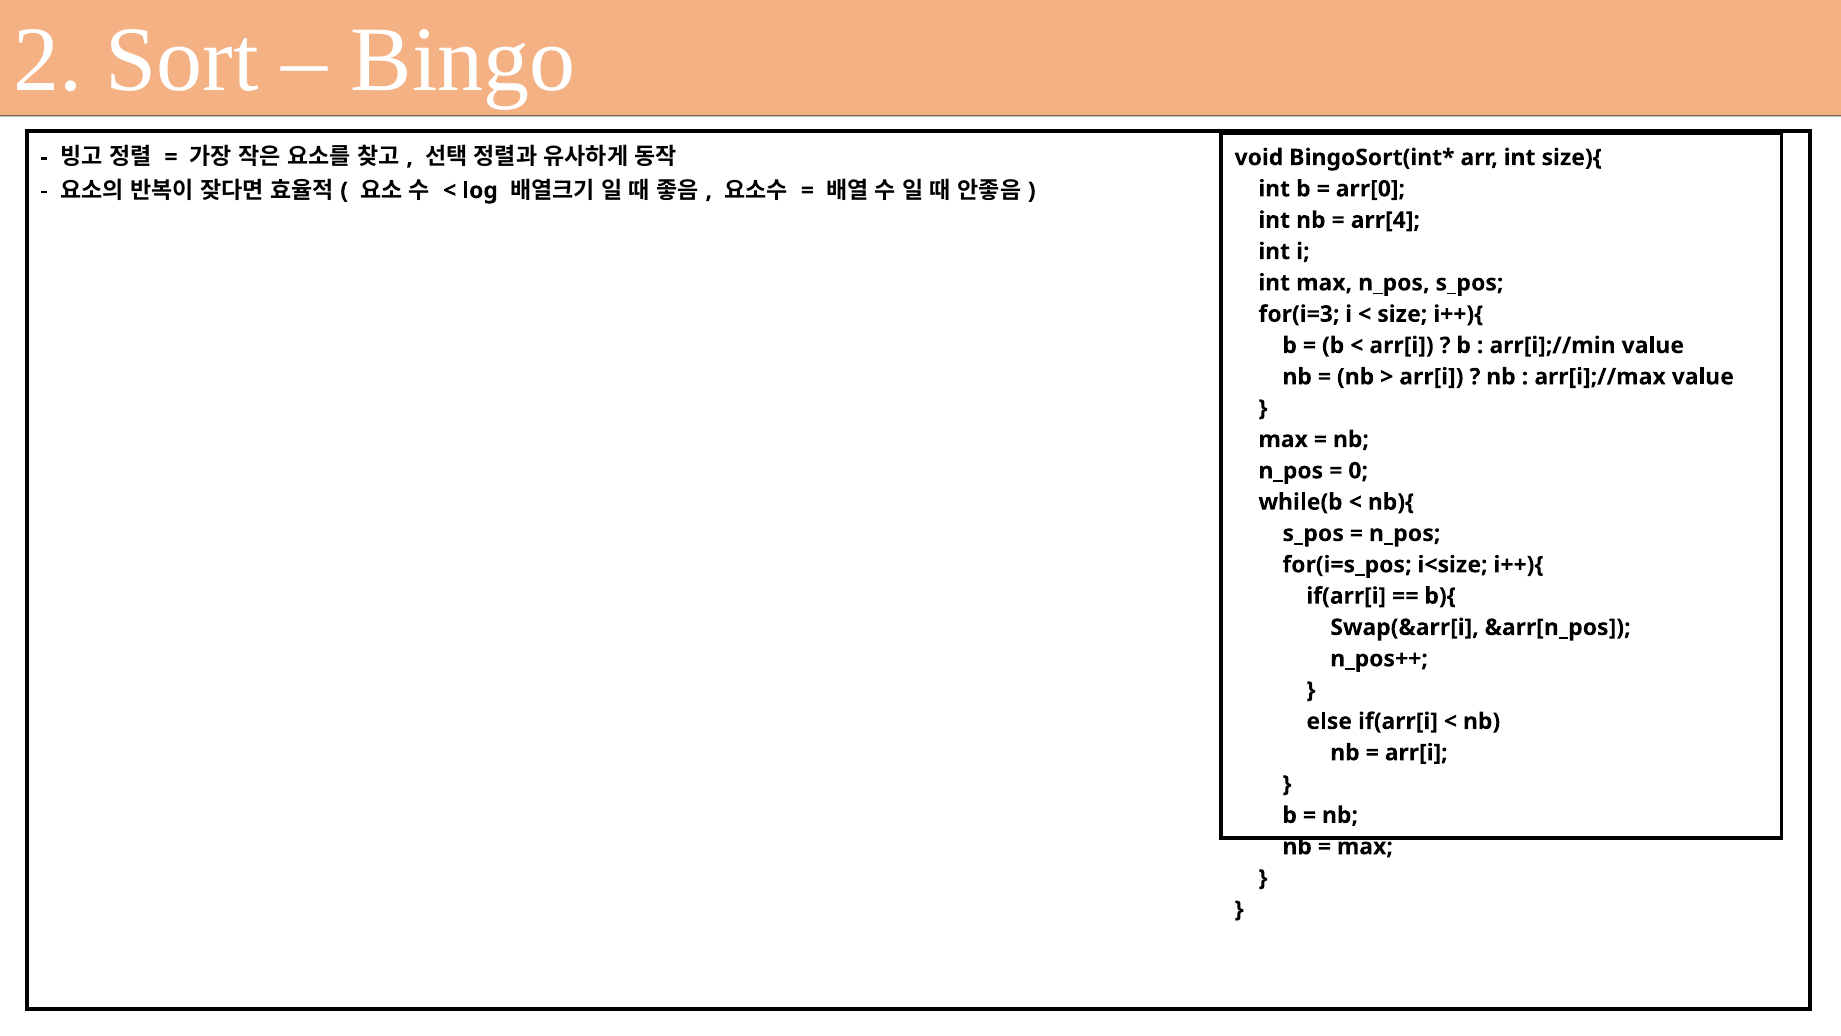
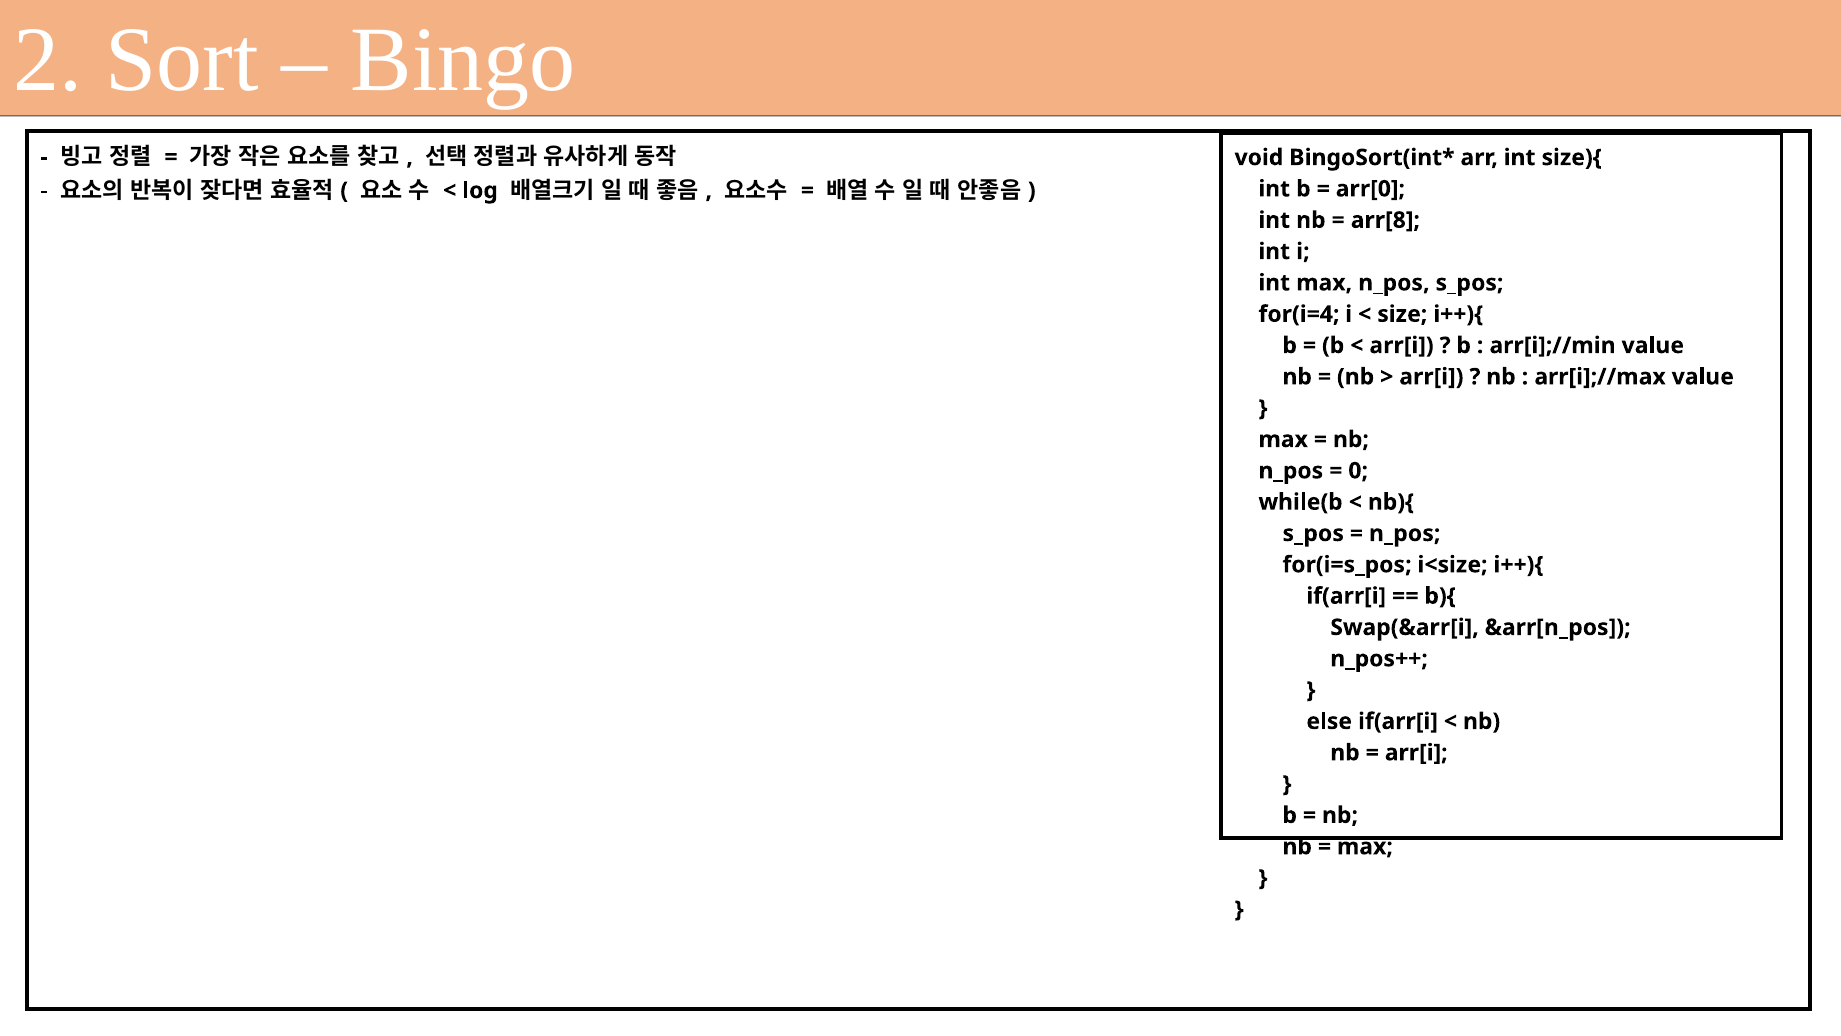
arr[4: arr[4 -> arr[8
for(i=3: for(i=3 -> for(i=4
